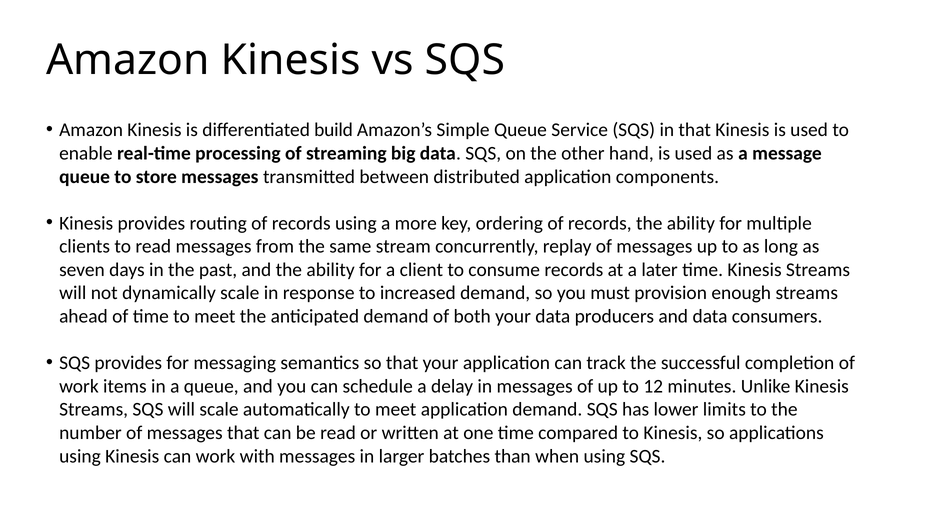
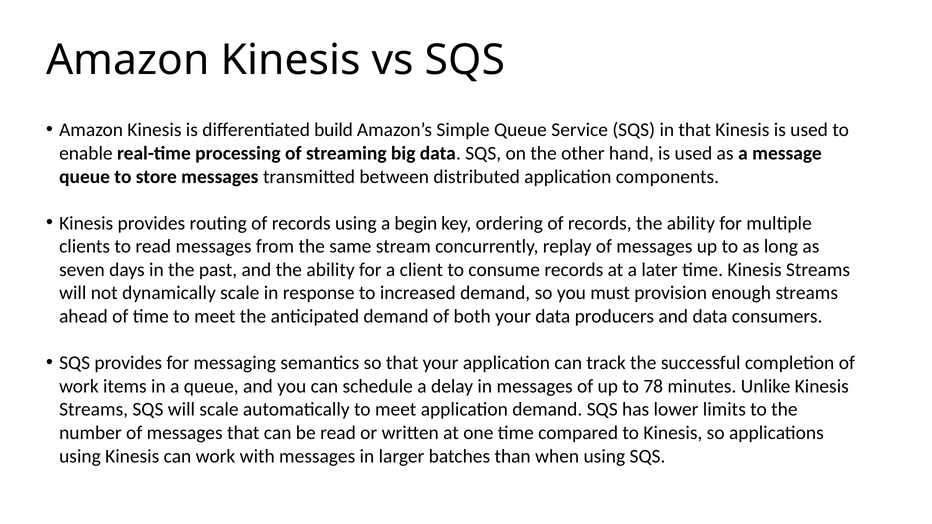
more: more -> begin
12: 12 -> 78
